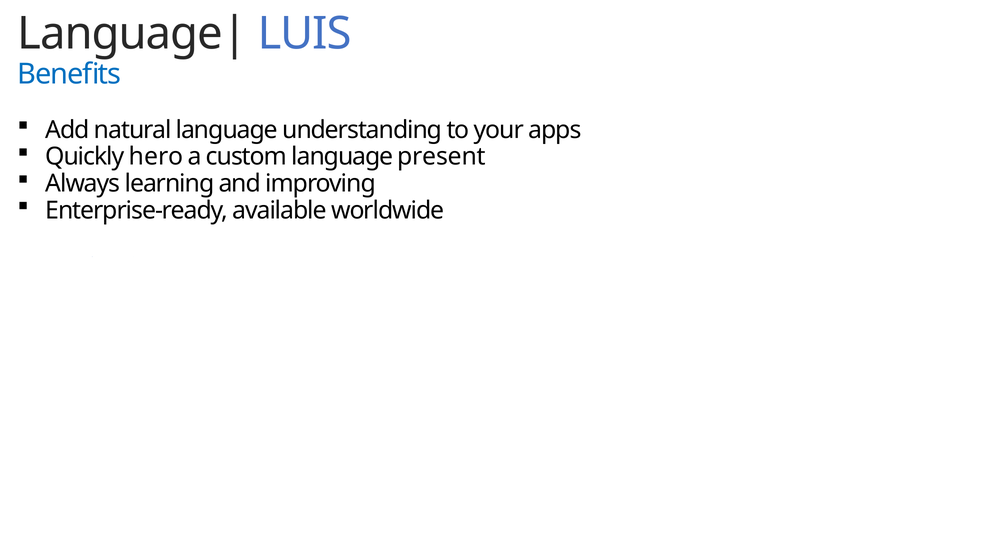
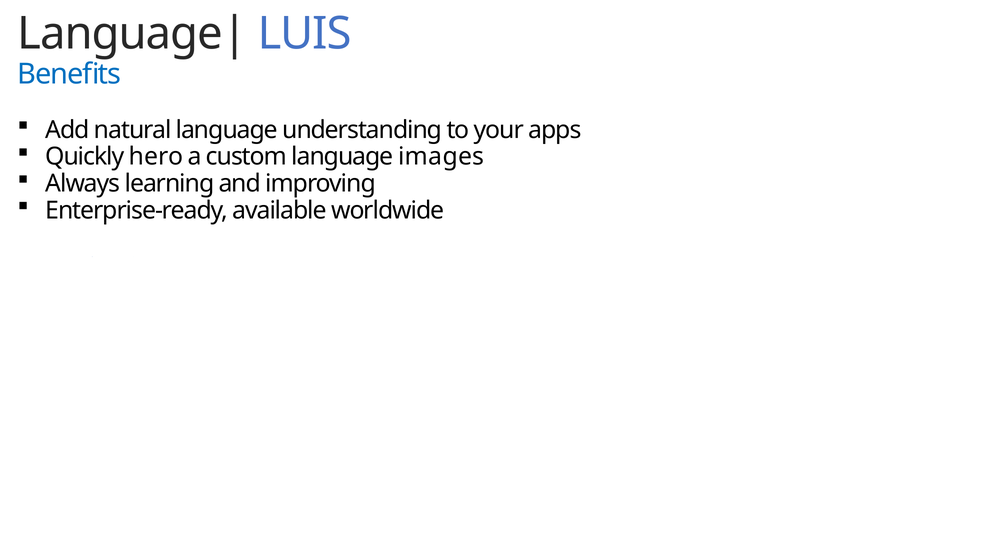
present: present -> images
